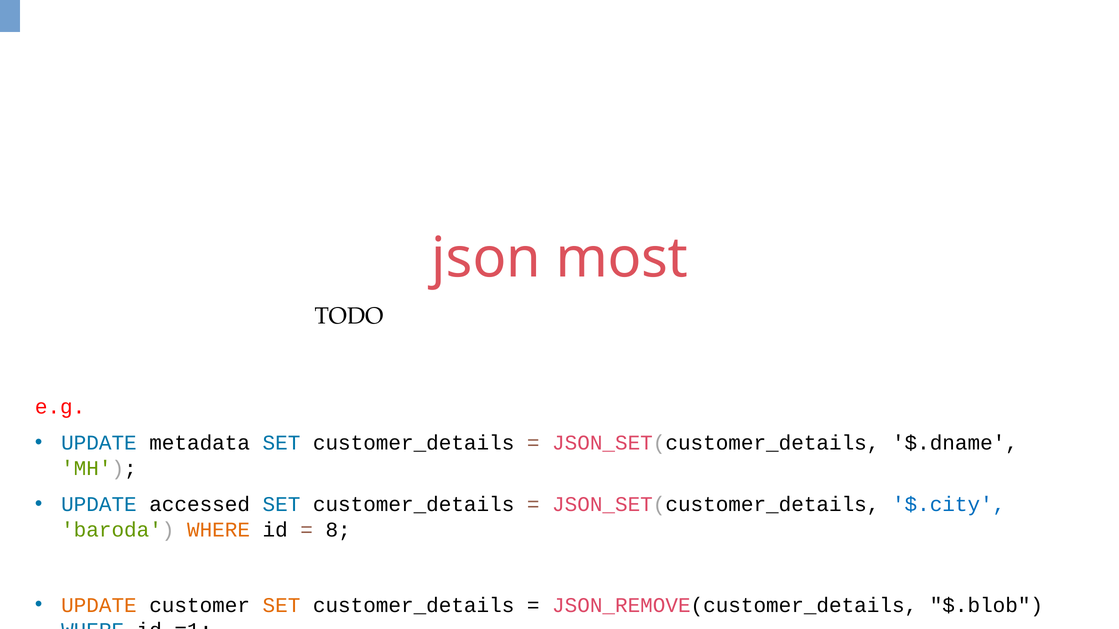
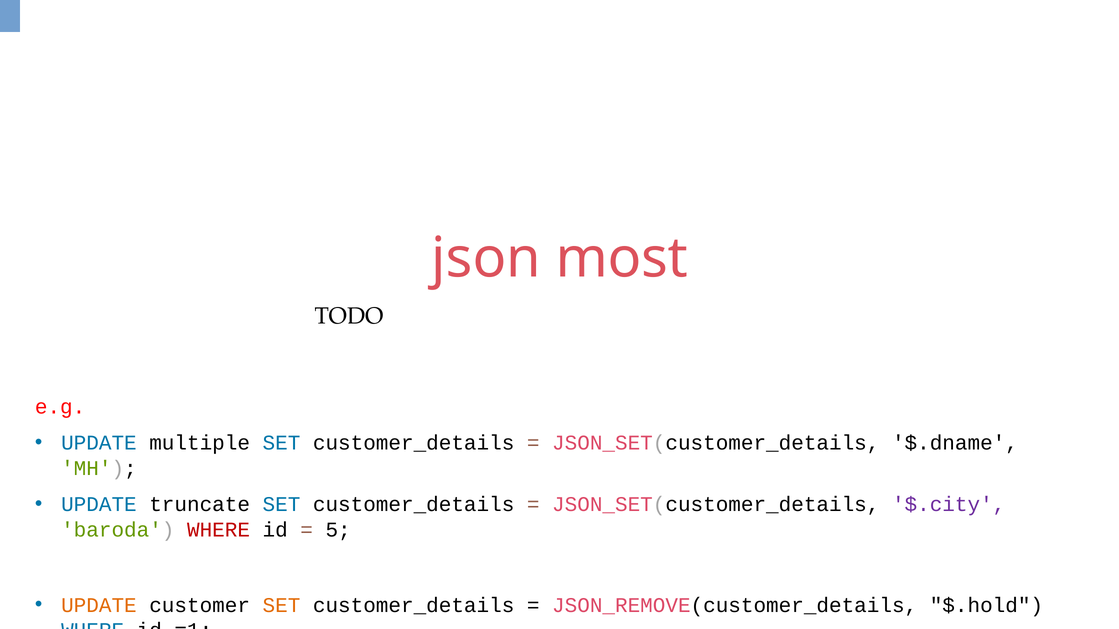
metadata: metadata -> multiple
accessed: accessed -> truncate
$.city colour: blue -> purple
WHERE at (219, 530) colour: orange -> red
8: 8 -> 5
$.blob: $.blob -> $.hold
